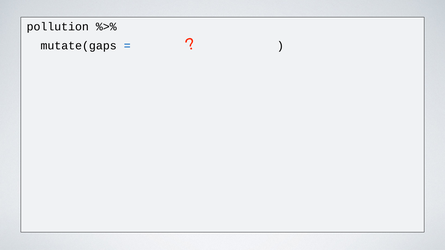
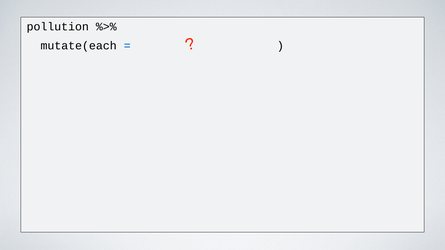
mutate(gaps: mutate(gaps -> mutate(each
